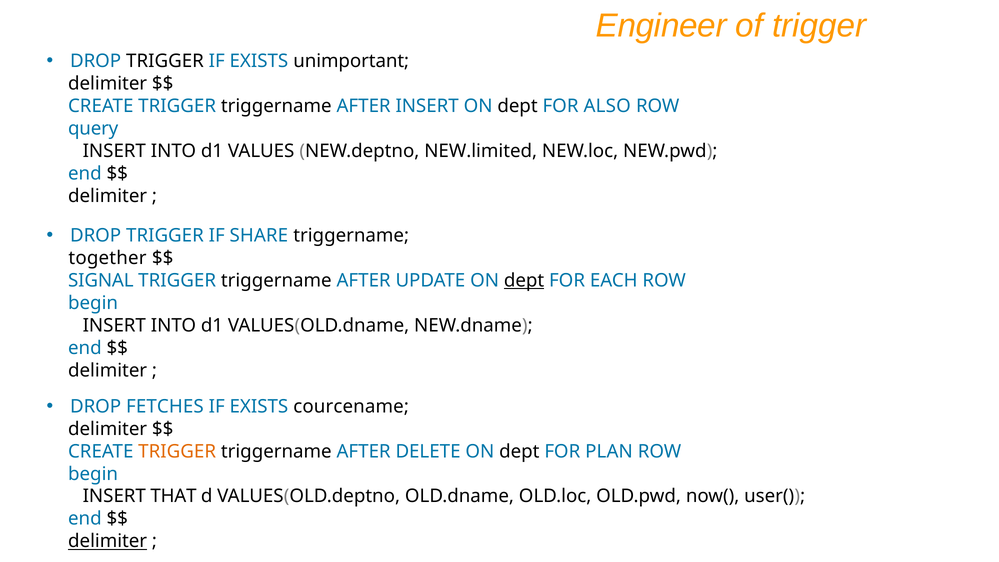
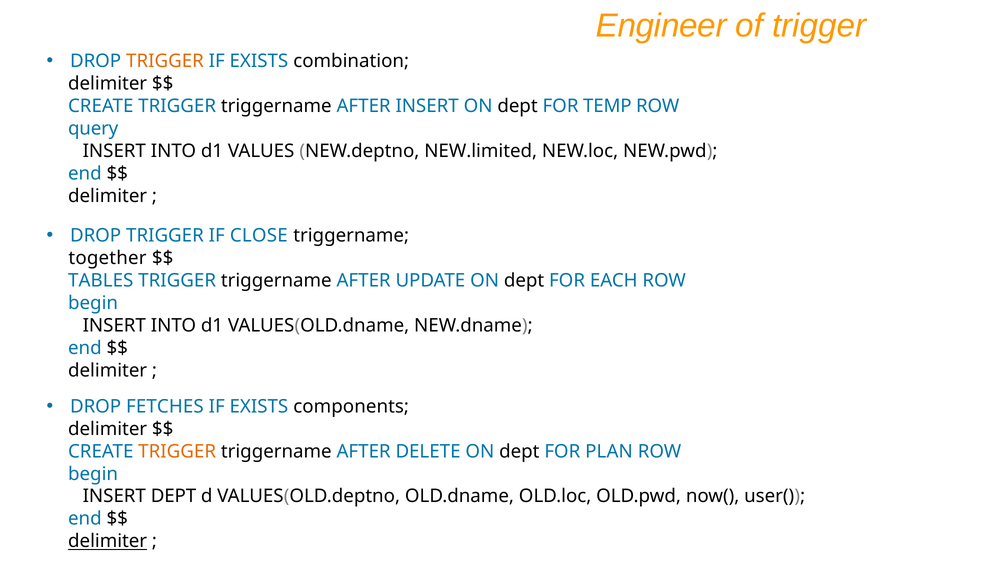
TRIGGER at (165, 61) colour: black -> orange
unimportant: unimportant -> combination
ALSO: ALSO -> TEMP
SHARE: SHARE -> CLOSE
SIGNAL: SIGNAL -> TABLES
dept at (524, 281) underline: present -> none
courcename: courcename -> components
INSERT THAT: THAT -> DEPT
